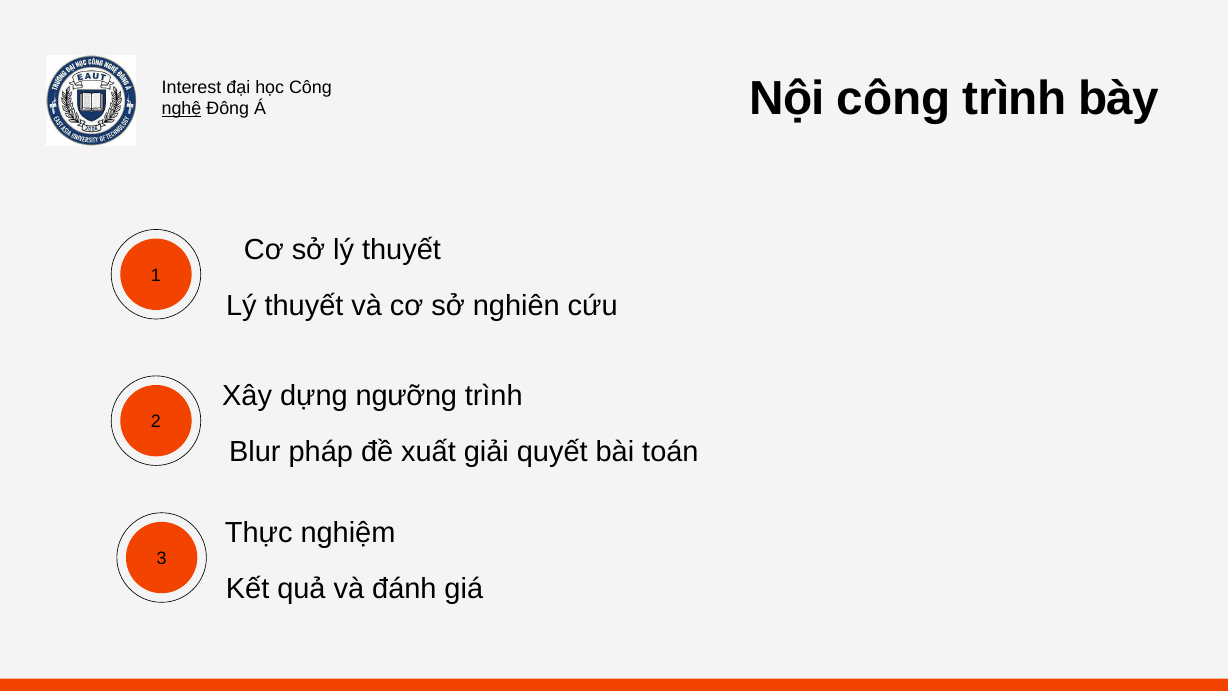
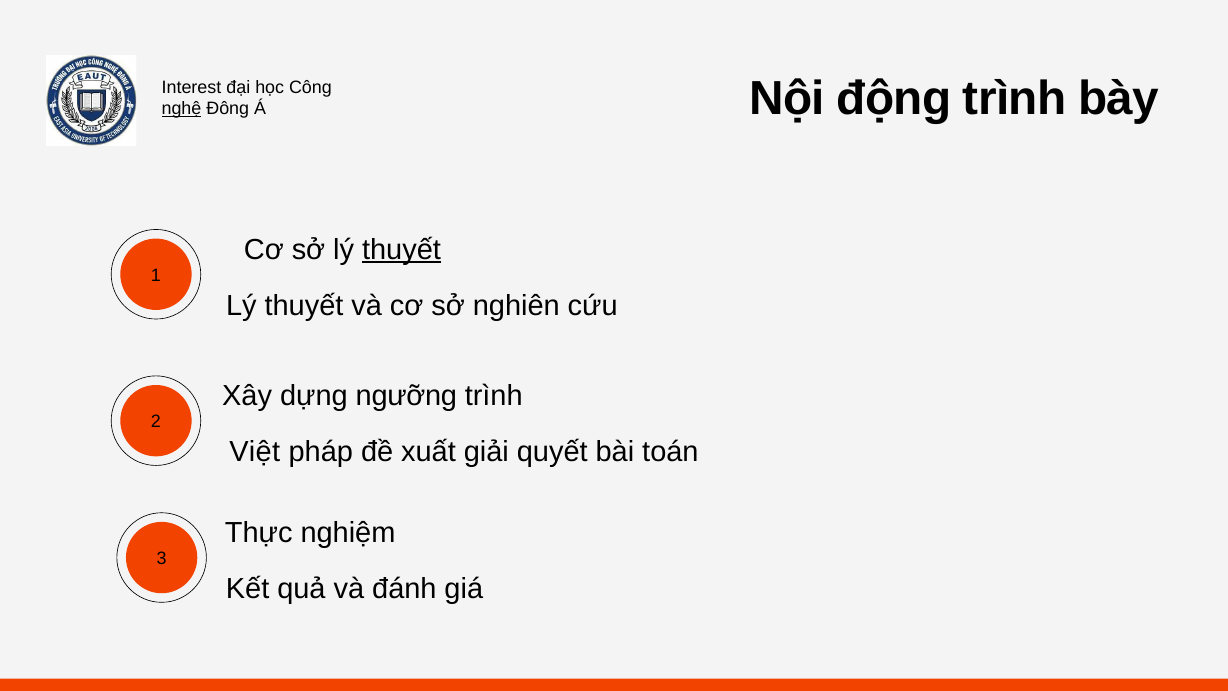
Nội công: công -> động
thuyết at (402, 250) underline: none -> present
Blur: Blur -> Việt
